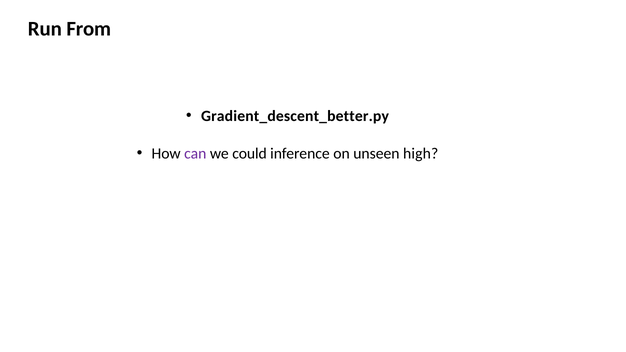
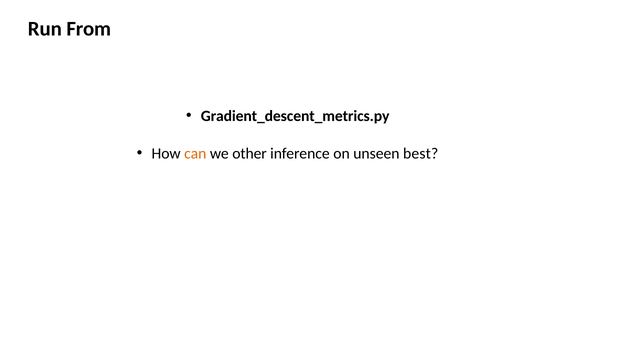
Gradient_descent_better.py: Gradient_descent_better.py -> Gradient_descent_metrics.py
can colour: purple -> orange
could: could -> other
high: high -> best
